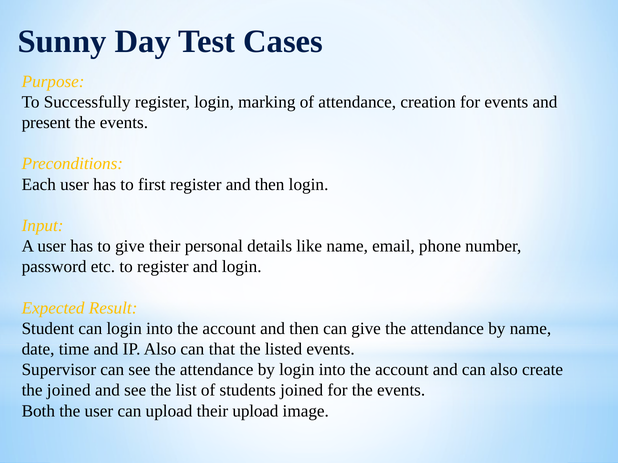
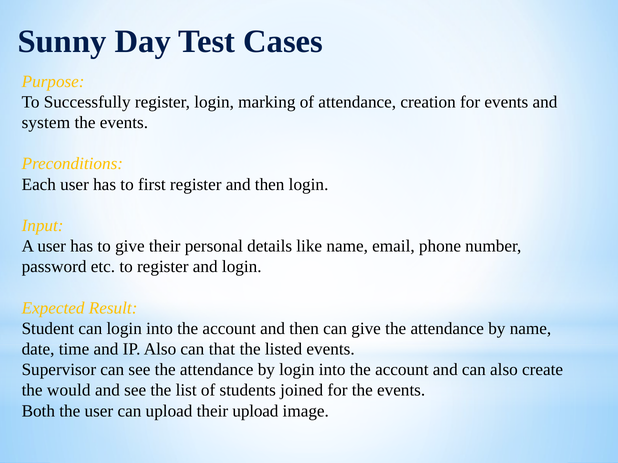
present: present -> system
the joined: joined -> would
